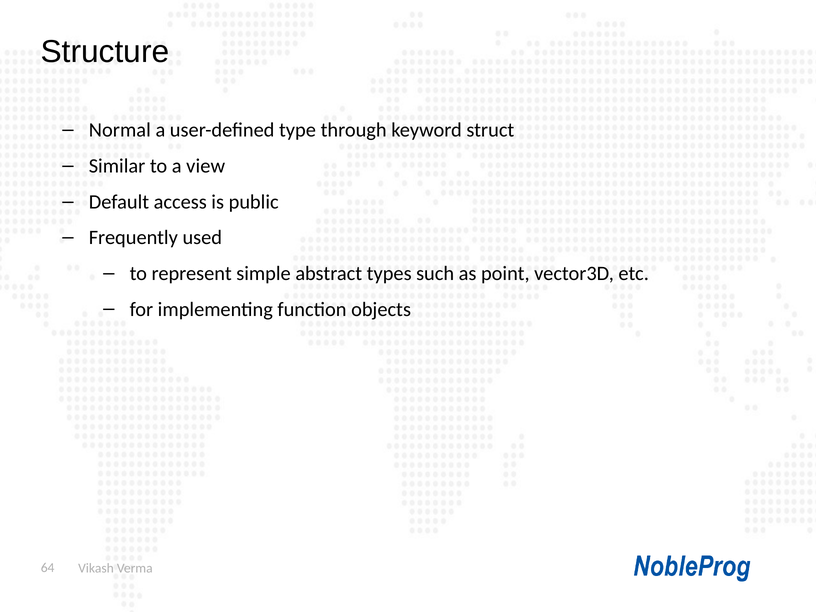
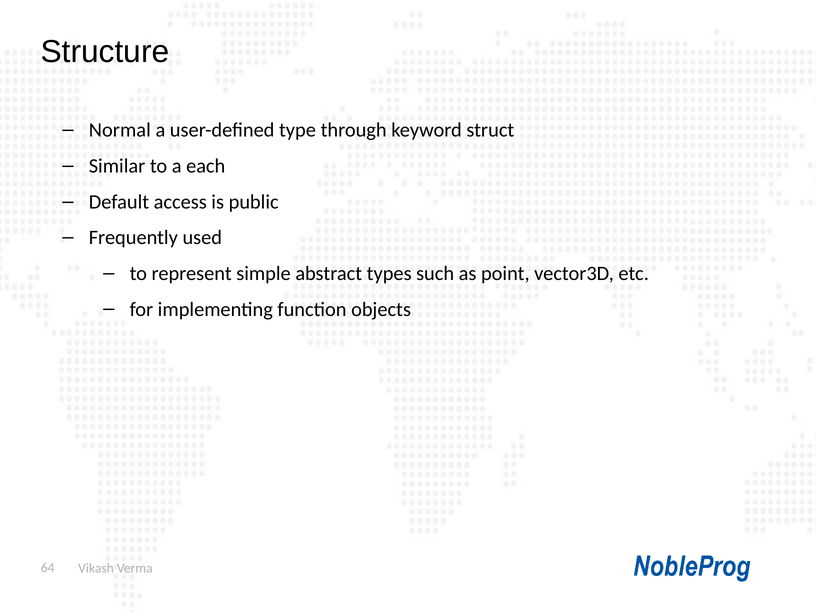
view: view -> each
